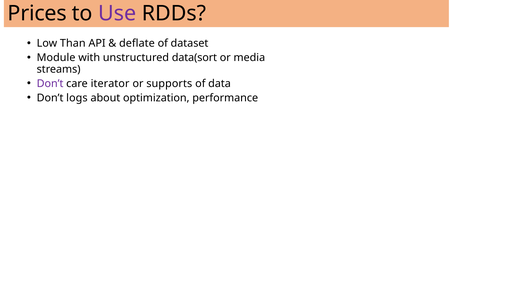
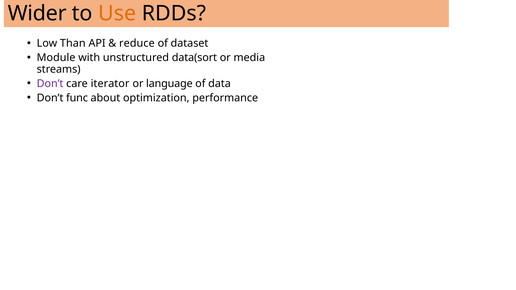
Prices: Prices -> Wider
Use colour: purple -> orange
deflate: deflate -> reduce
supports: supports -> language
logs: logs -> func
